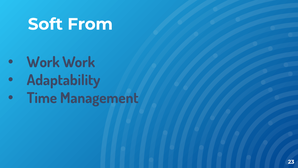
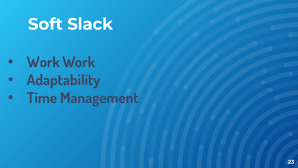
From: From -> Slack
